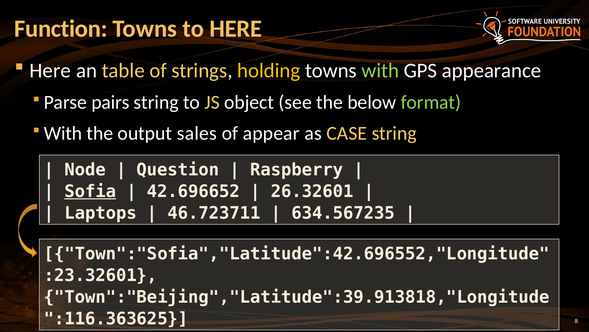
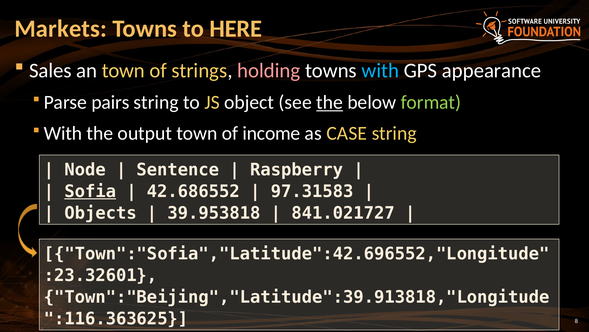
Function: Function -> Markets
Here at (50, 71): Here -> Sales
an table: table -> town
holding colour: yellow -> pink
with at (380, 71) colour: light green -> light blue
the at (330, 102) underline: none -> present
output sales: sales -> town
appear: appear -> income
Question: Question -> Sentence
42.696652: 42.696652 -> 42.686552
26.32601: 26.32601 -> 97.31583
Laptops: Laptops -> Objects
46.723711: 46.723711 -> 39.953818
634.567235: 634.567235 -> 841.021727
